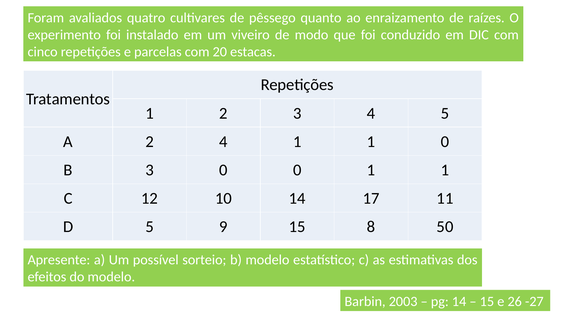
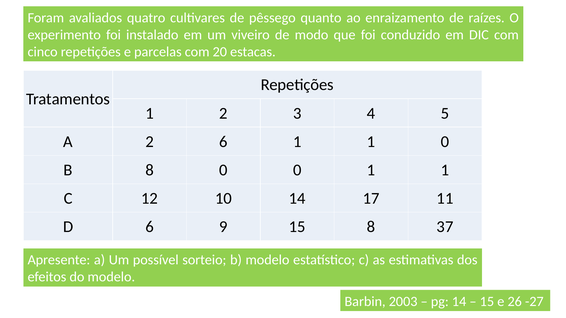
2 4: 4 -> 6
B 3: 3 -> 8
D 5: 5 -> 6
50: 50 -> 37
